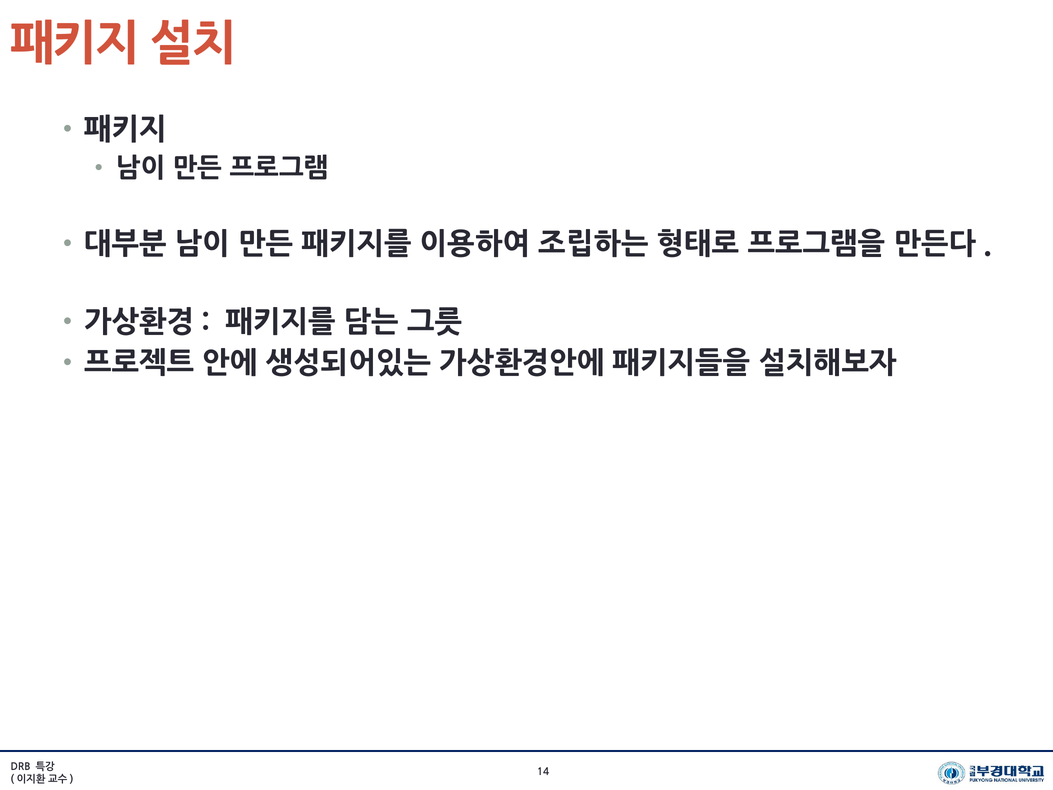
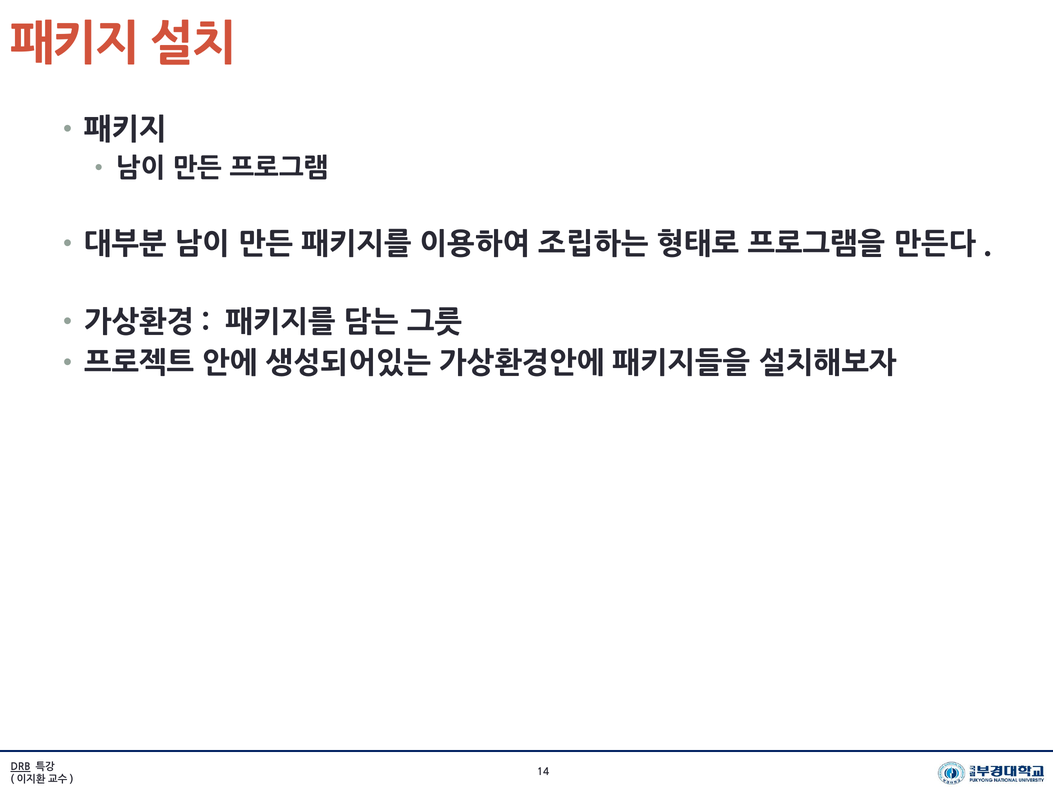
DRB underline: none -> present
